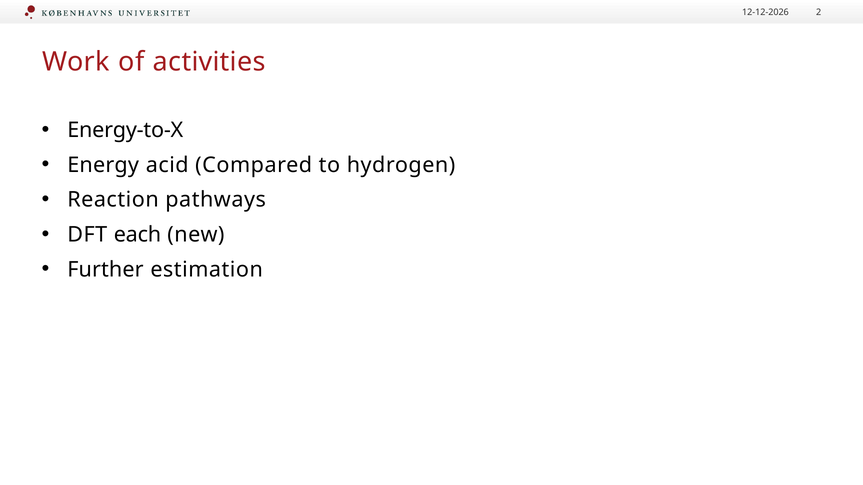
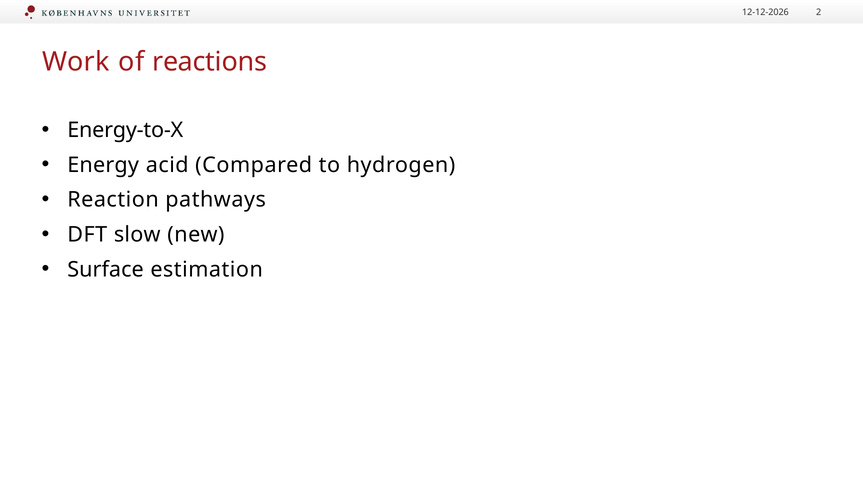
activities: activities -> reactions
each: each -> slow
Further: Further -> Surface
